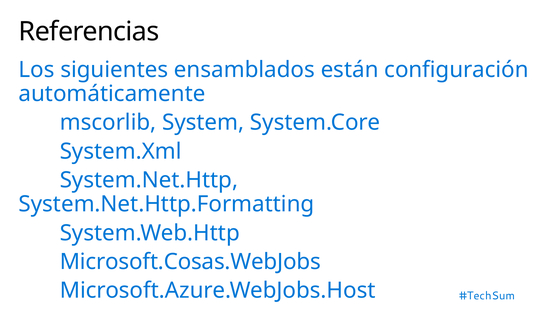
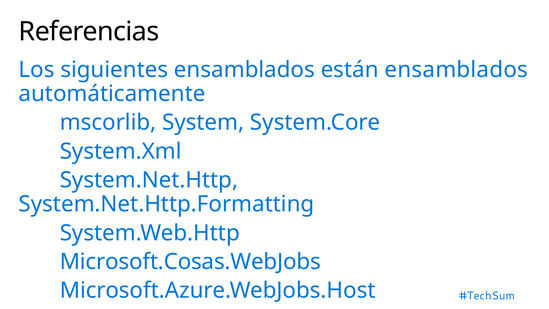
están configuración: configuración -> ensamblados
